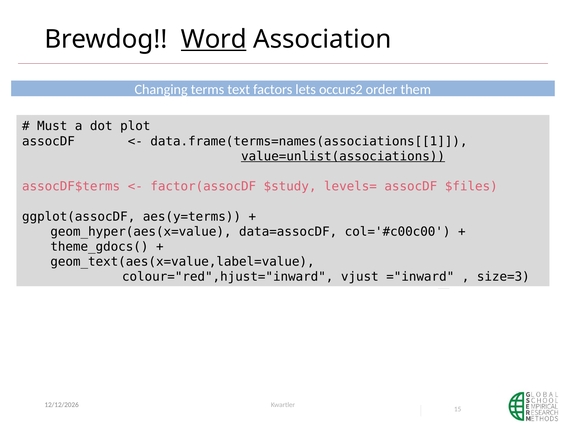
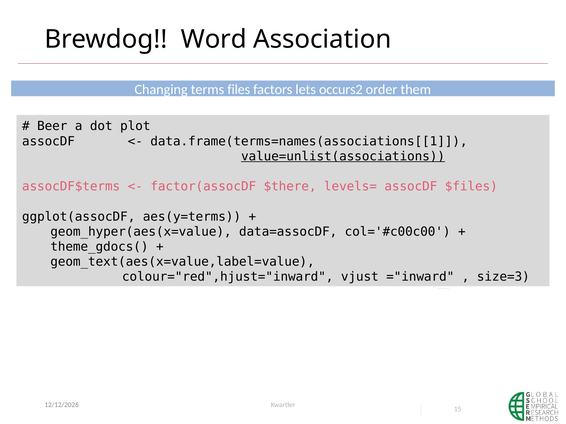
Word underline: present -> none
text: text -> files
Must: Must -> Beer
$study: $study -> $there
